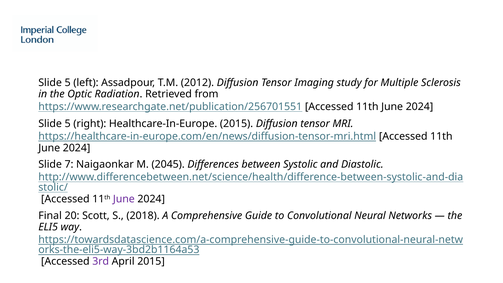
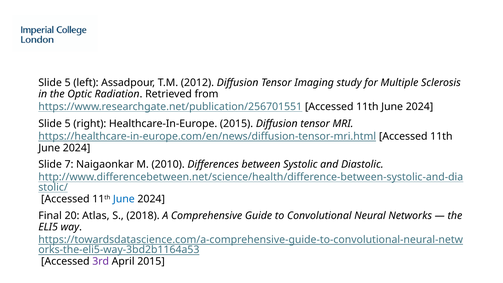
2045: 2045 -> 2010
June at (124, 199) colour: purple -> blue
Scott: Scott -> Atlas
